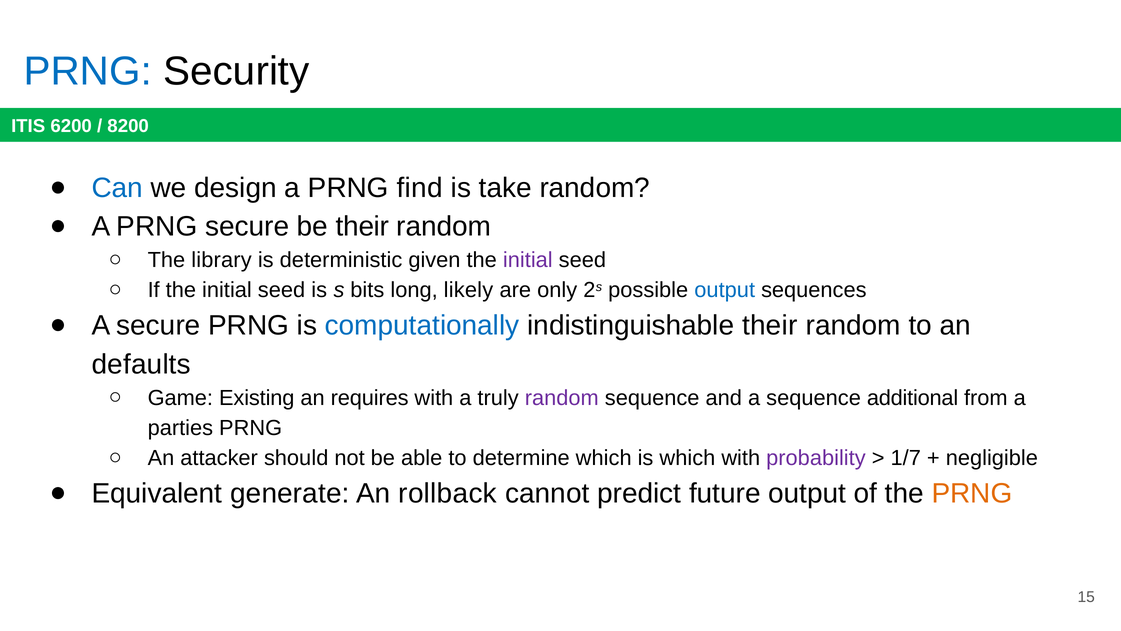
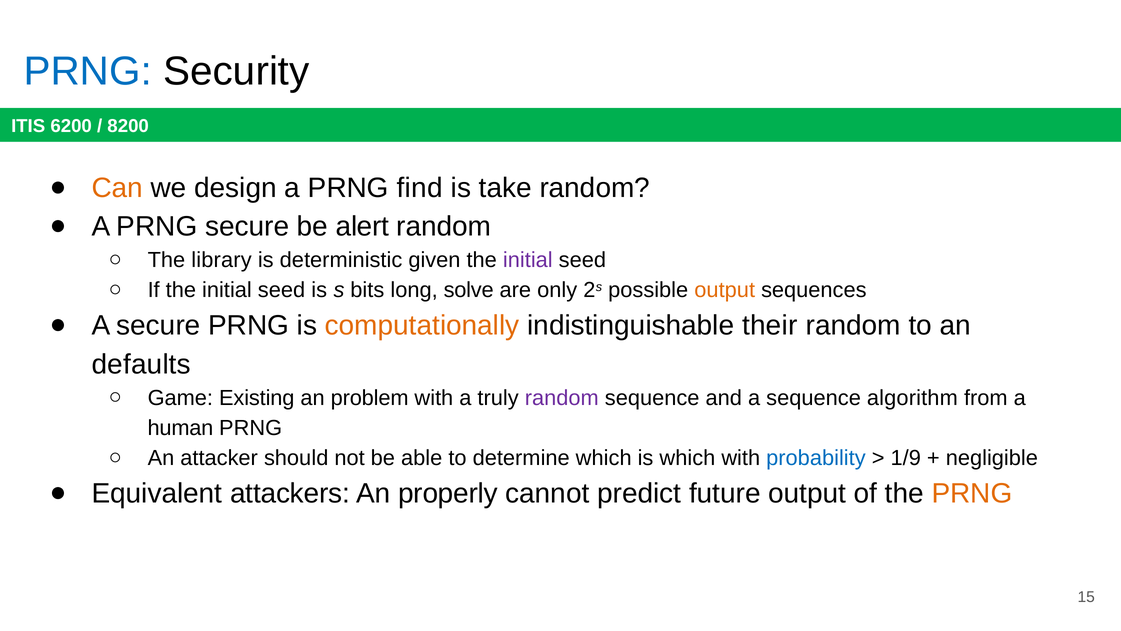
Can colour: blue -> orange
be their: their -> alert
likely: likely -> solve
output at (725, 290) colour: blue -> orange
computationally colour: blue -> orange
requires: requires -> problem
additional: additional -> algorithm
parties: parties -> human
probability colour: purple -> blue
1/7: 1/7 -> 1/9
generate: generate -> attackers
rollback: rollback -> properly
